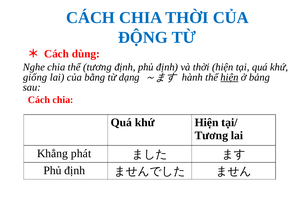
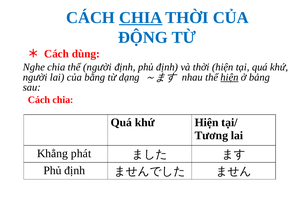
CHIA at (141, 18) underline: none -> present
thể tương: tương -> người
giống at (35, 77): giống -> người
hành: hành -> nhau
